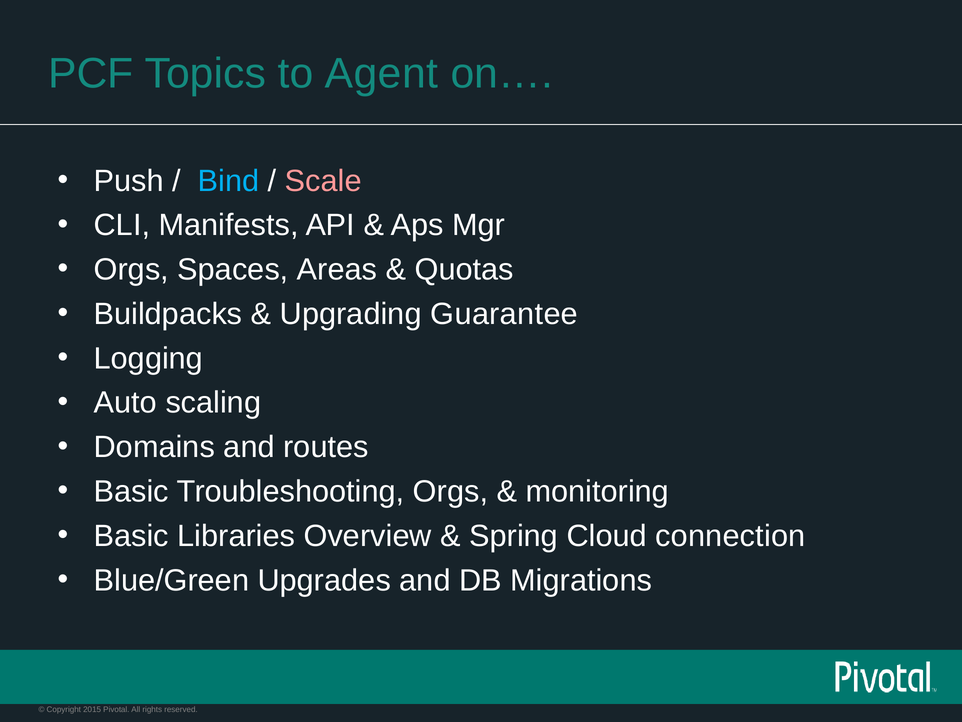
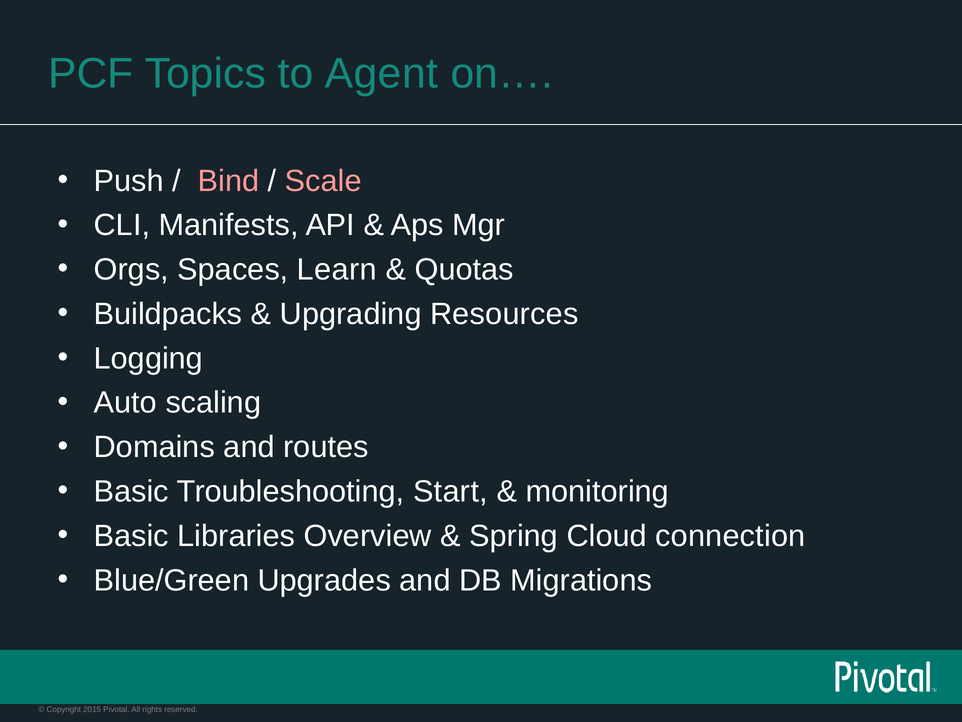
Bind colour: light blue -> pink
Areas: Areas -> Learn
Guarantee: Guarantee -> Resources
Troubleshooting Orgs: Orgs -> Start
